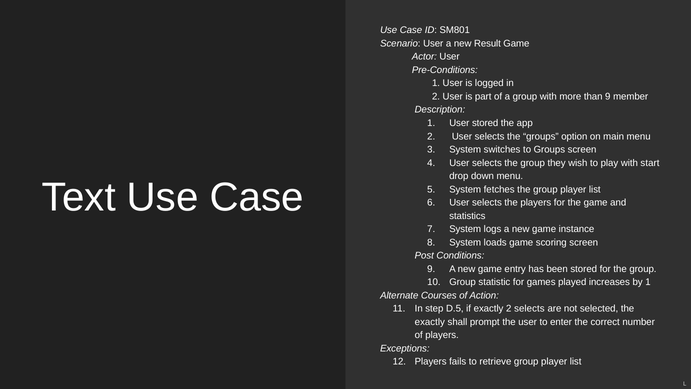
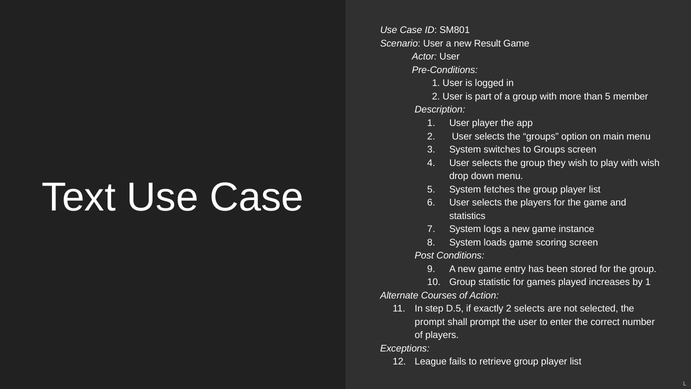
than 9: 9 -> 5
User stored: stored -> player
with start: start -> wish
exactly at (430, 322): exactly -> prompt
Players at (431, 361): Players -> League
